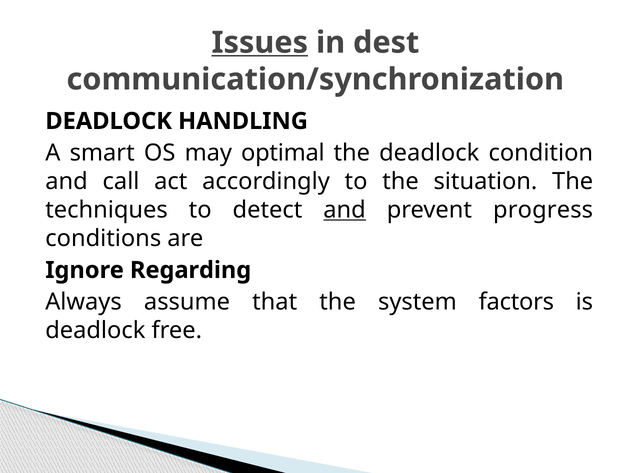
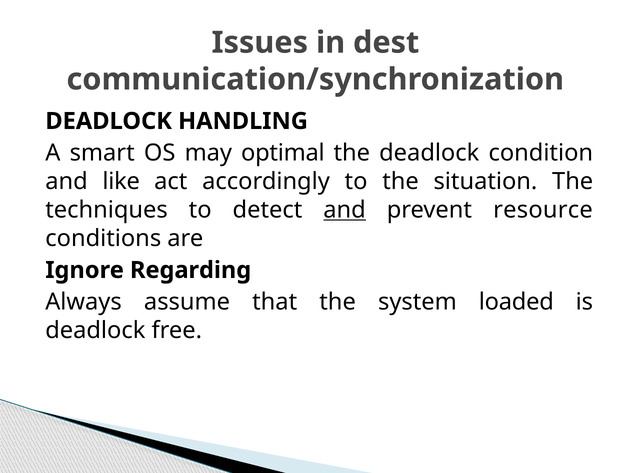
Issues underline: present -> none
call: call -> like
progress: progress -> resource
factors: factors -> loaded
